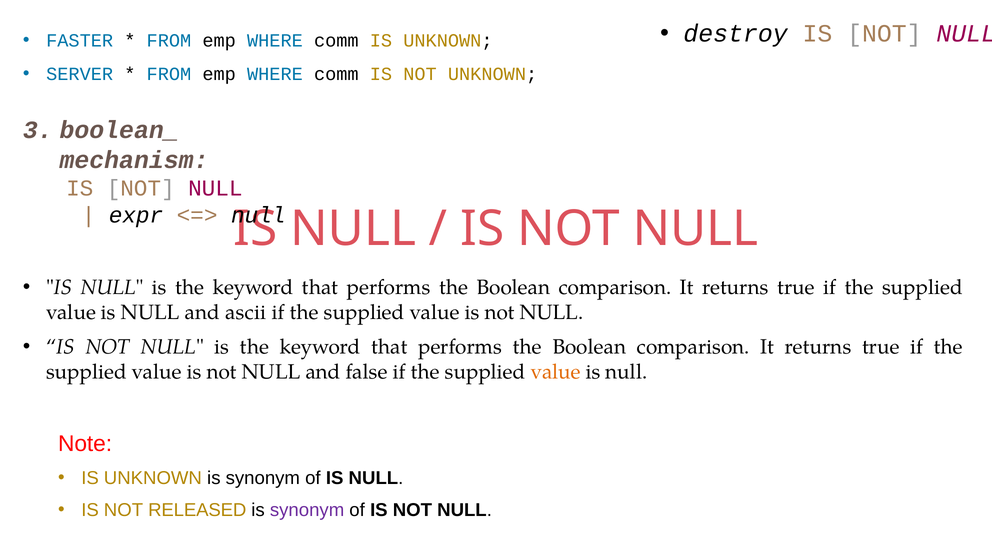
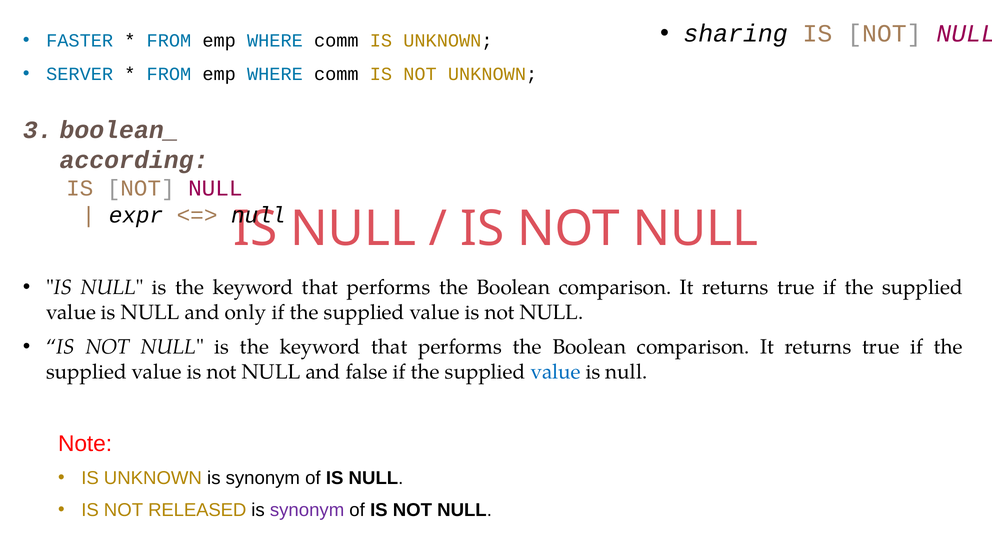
destroy: destroy -> sharing
mechanism: mechanism -> according
ascii: ascii -> only
value at (556, 372) colour: orange -> blue
